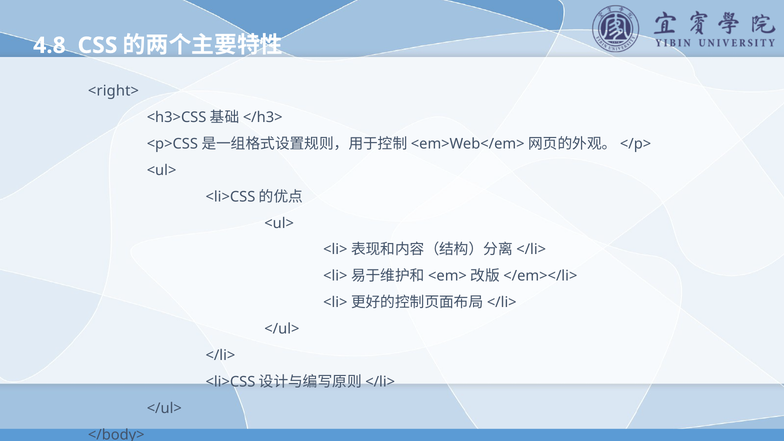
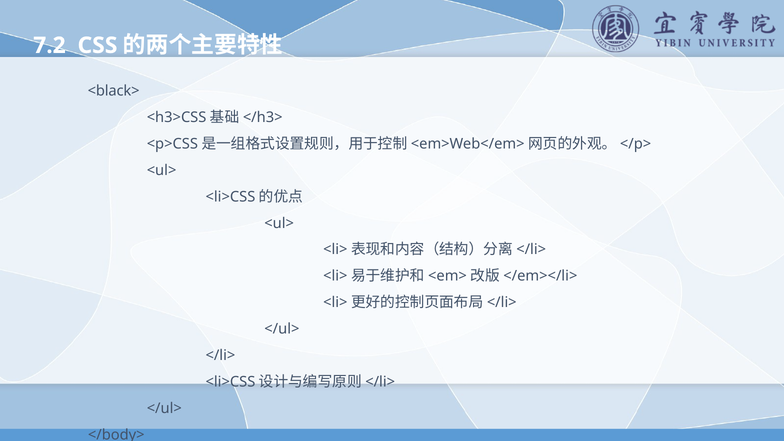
4.8: 4.8 -> 7.2
<right>: <right> -> <black>
